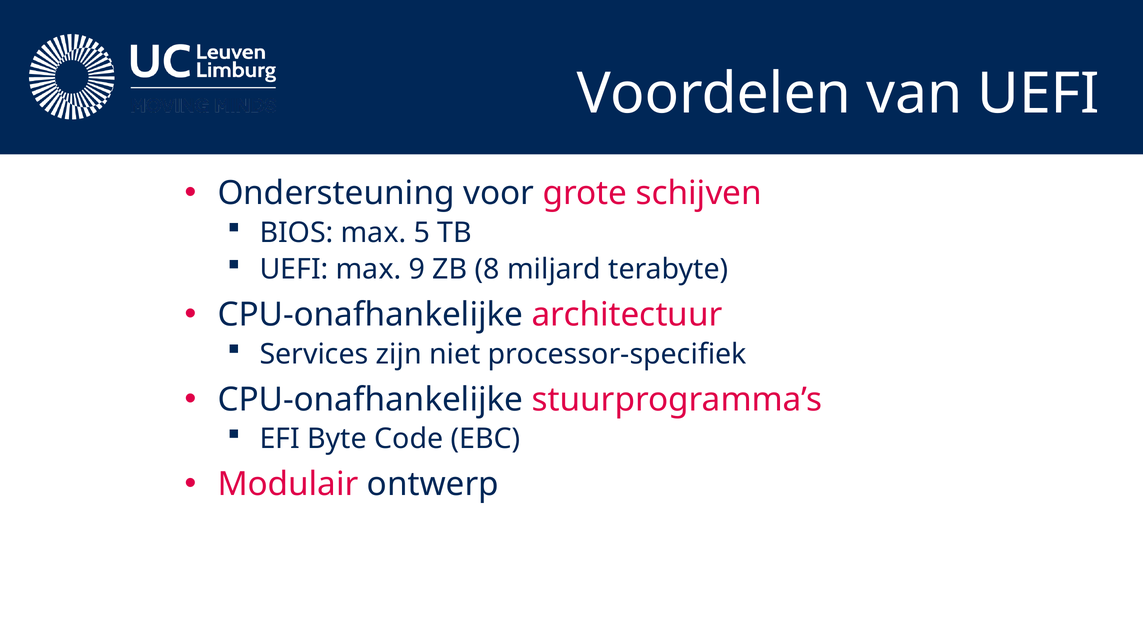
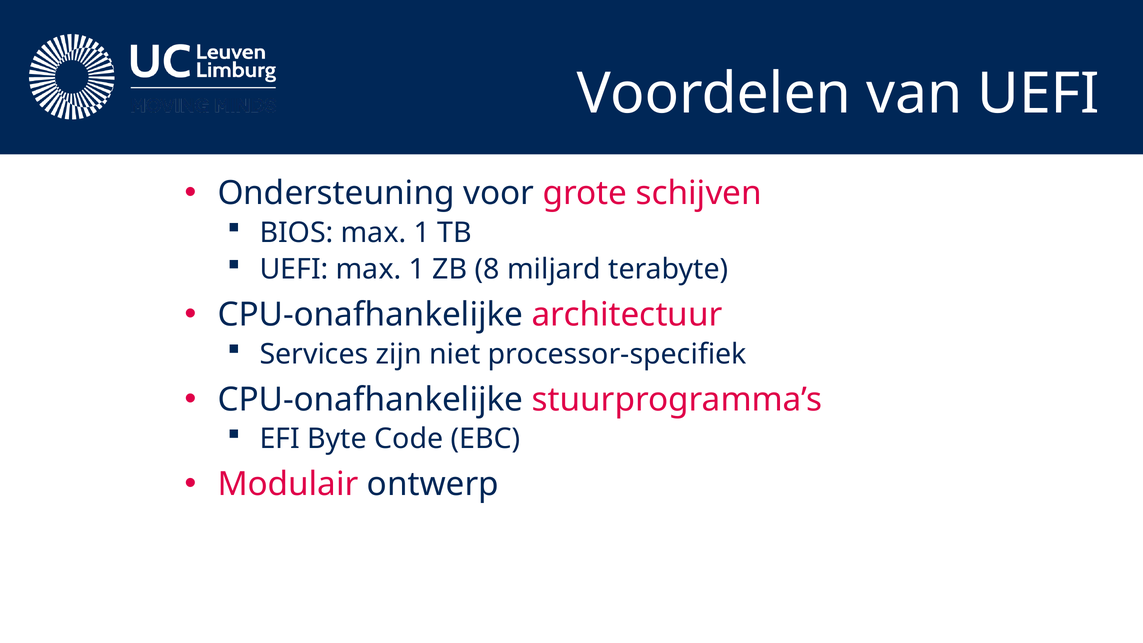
BIOS max 5: 5 -> 1
UEFI max 9: 9 -> 1
